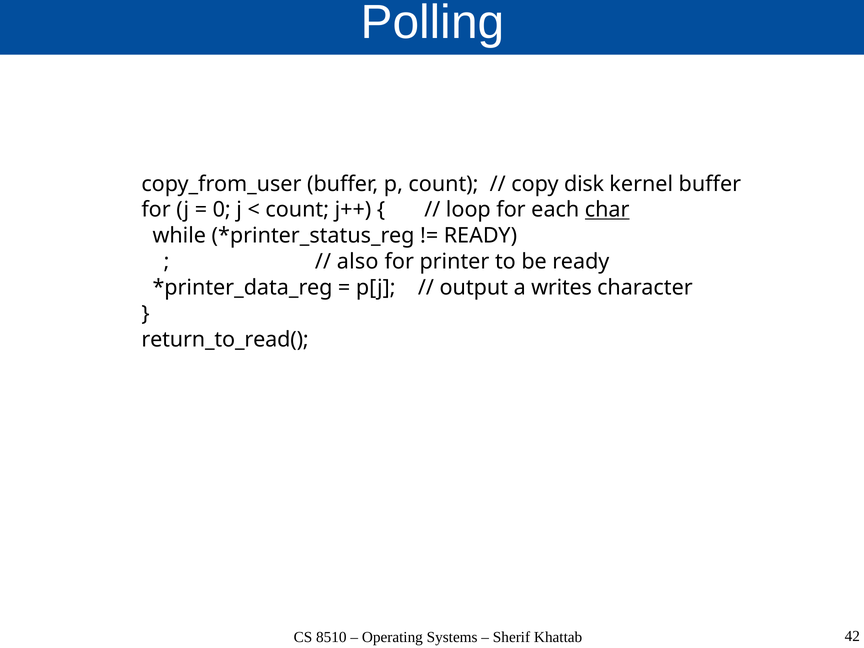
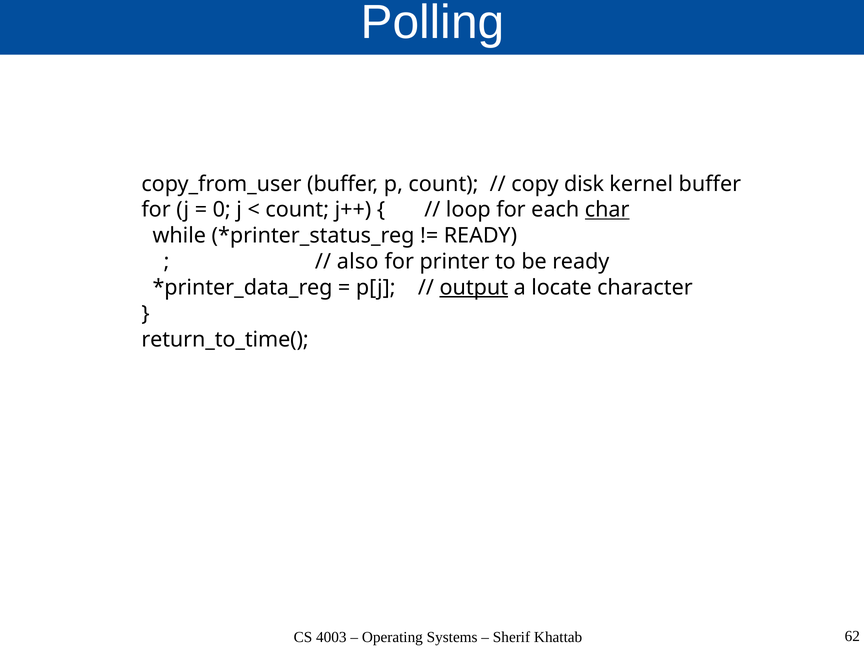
output underline: none -> present
writes: writes -> locate
return_to_read(: return_to_read( -> return_to_time(
8510: 8510 -> 4003
42: 42 -> 62
